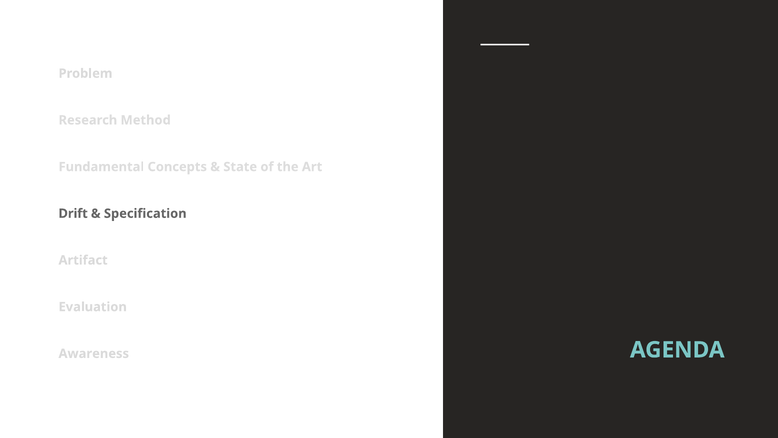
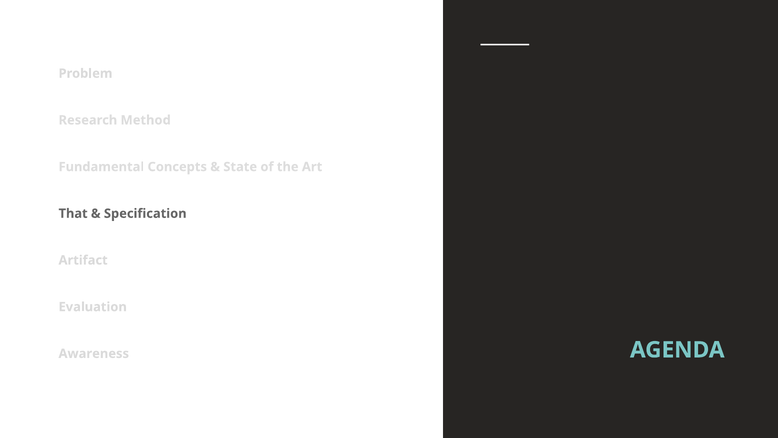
Drift: Drift -> That
